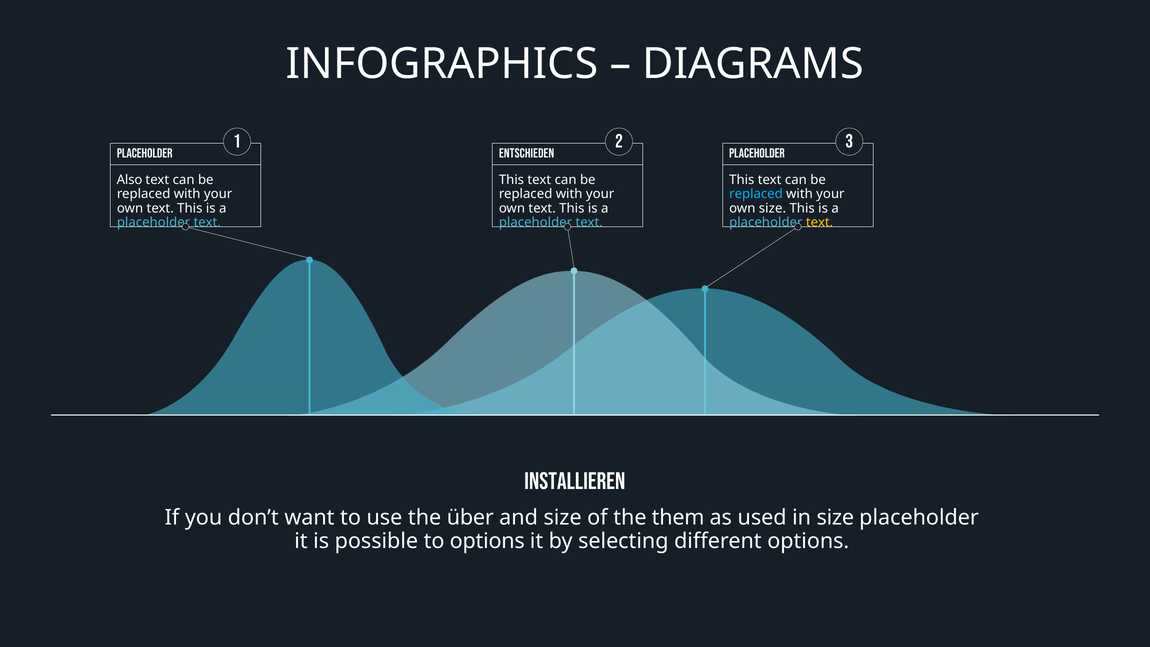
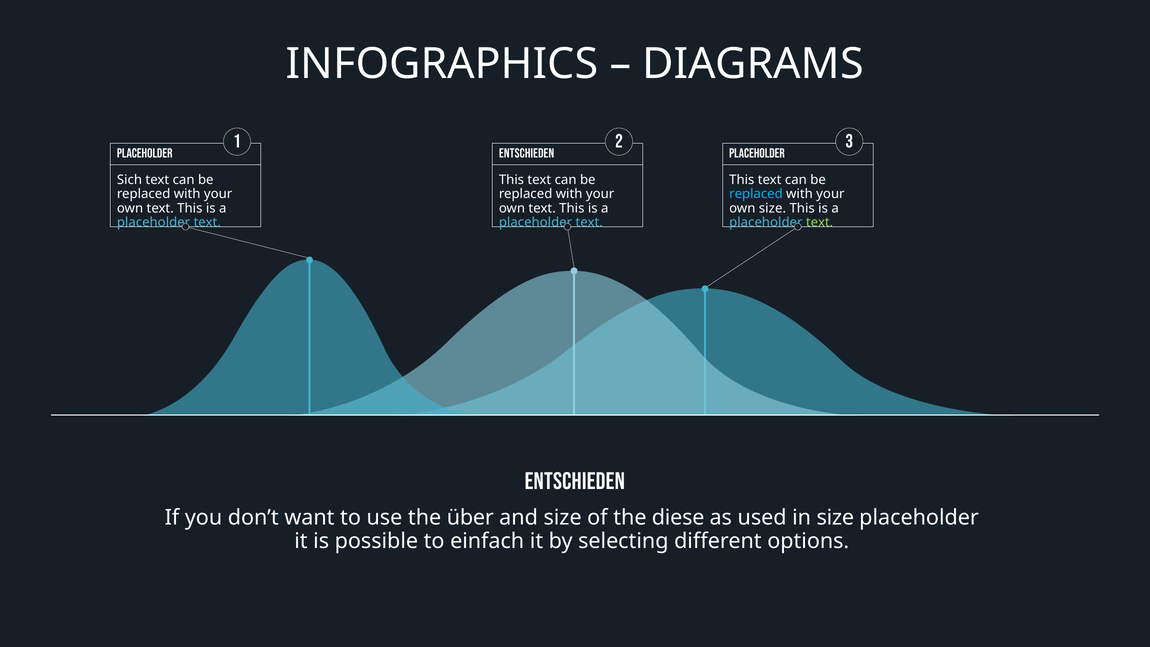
Also: Also -> Sich
text at (820, 222) colour: yellow -> light green
Installieren at (575, 481): Installieren -> Entschieden
them: them -> diese
to options: options -> einfach
